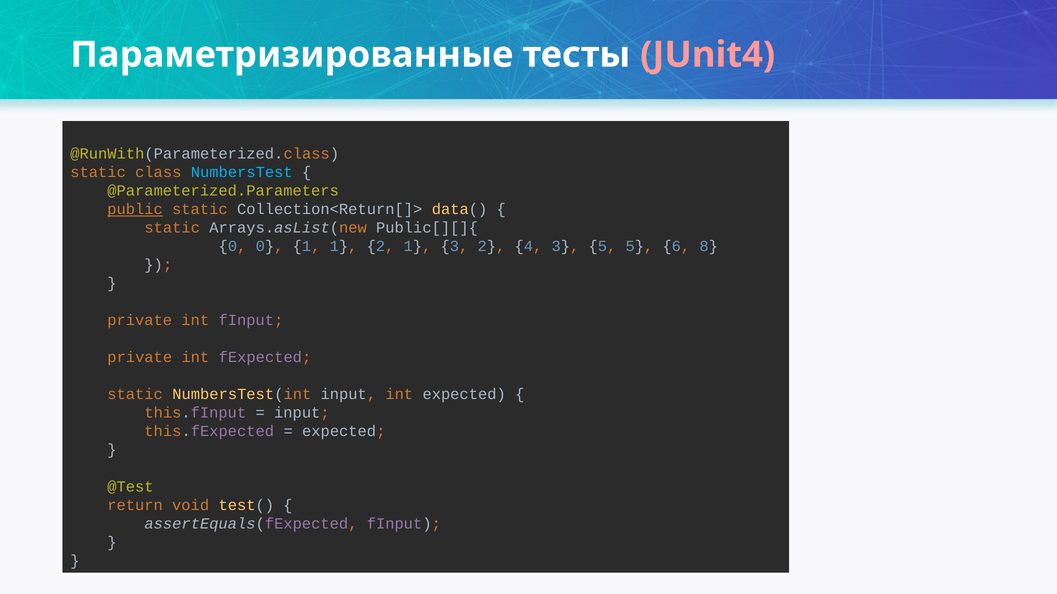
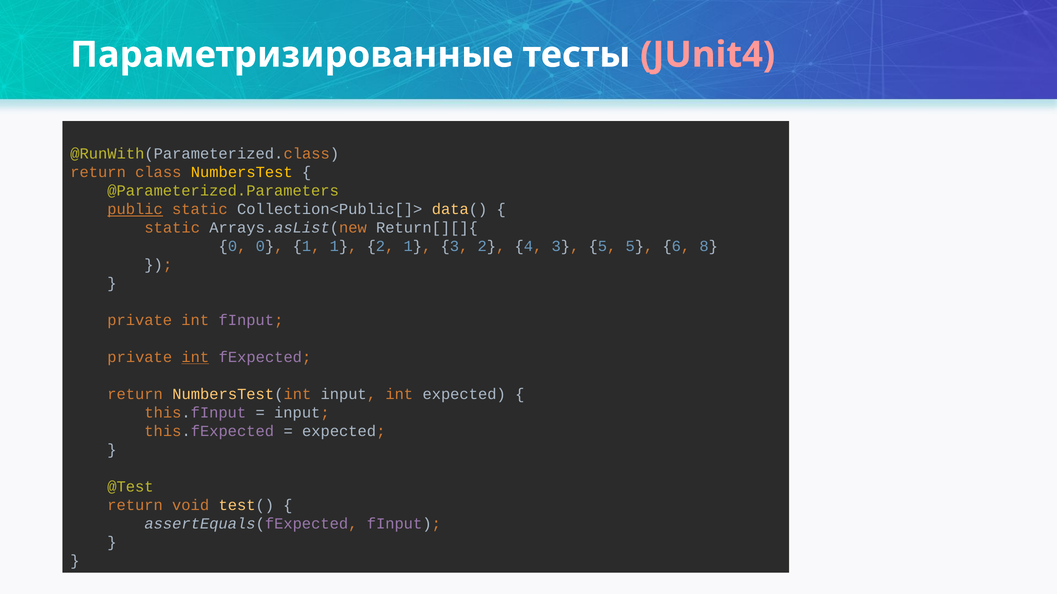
static at (98, 172): static -> return
NumbersTest colour: light blue -> yellow
Collection<Return[]>: Collection<Return[]> -> Collection<Public[]>
Public[][]{: Public[][]{ -> Return[][]{
int at (195, 357) underline: none -> present
static at (135, 394): static -> return
